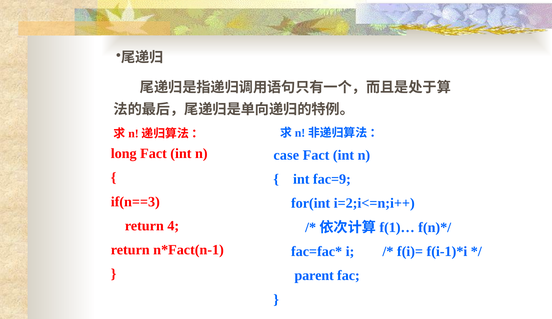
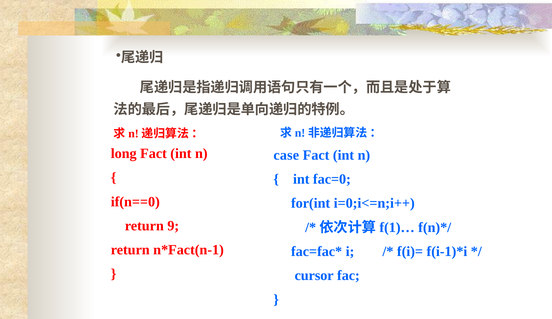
fac=9: fac=9 -> fac=0
if(n==3: if(n==3 -> if(n==0
i=2;i<=n;i++: i=2;i<=n;i++ -> i=0;i<=n;i++
4: 4 -> 9
parent: parent -> cursor
